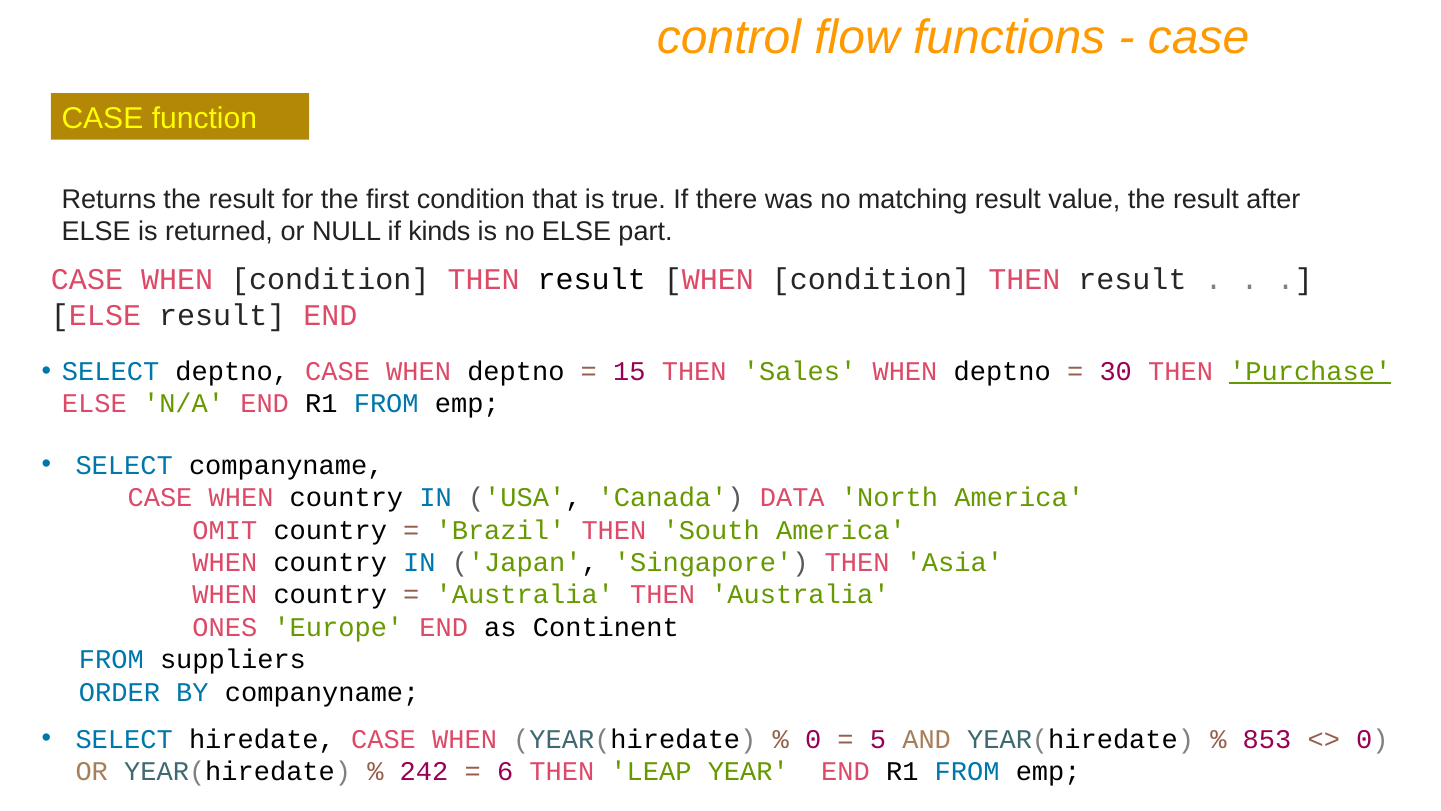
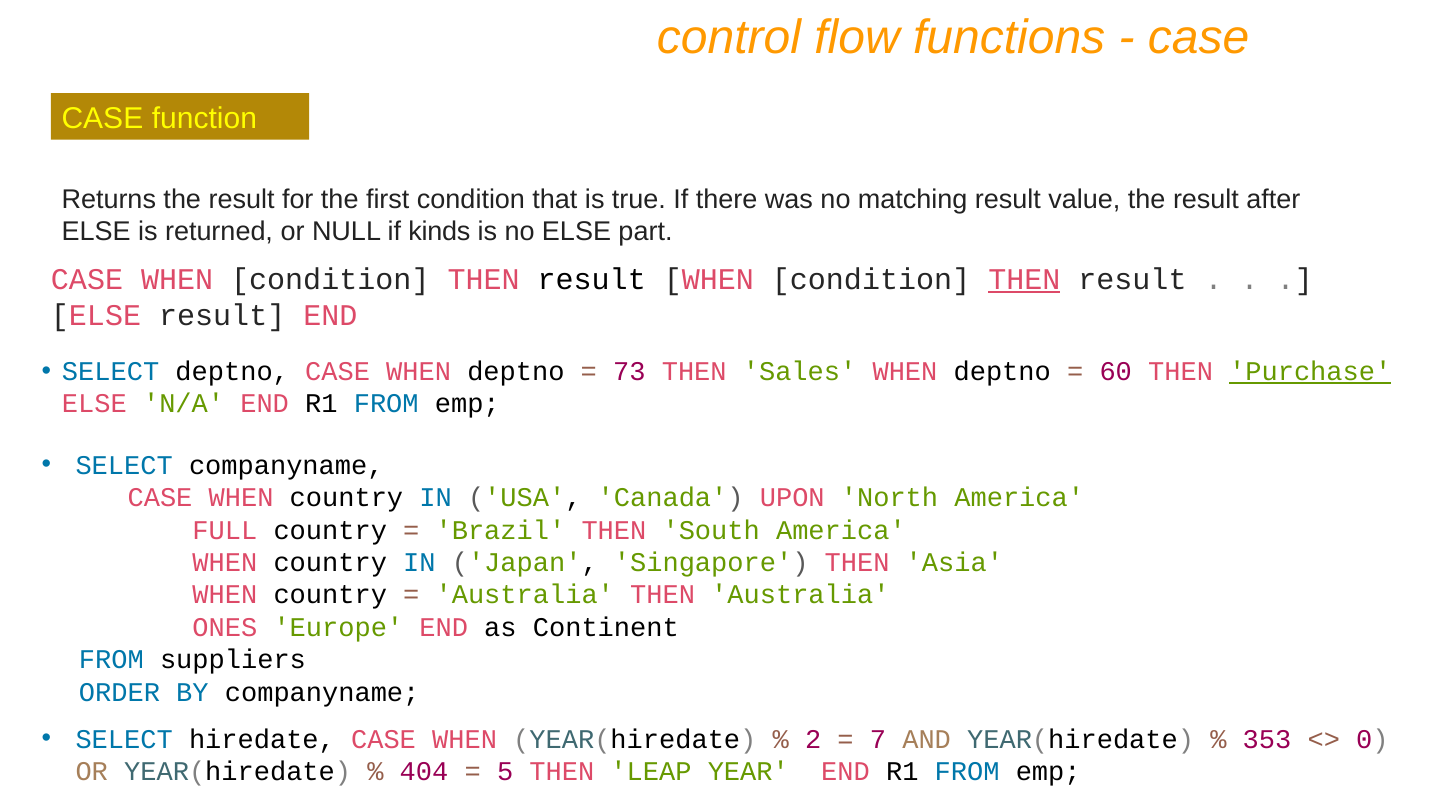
THEN at (1024, 279) underline: none -> present
15: 15 -> 73
30: 30 -> 60
DATA: DATA -> UPON
OMIT: OMIT -> FULL
0 at (813, 739): 0 -> 2
5: 5 -> 7
853: 853 -> 353
242: 242 -> 404
6: 6 -> 5
